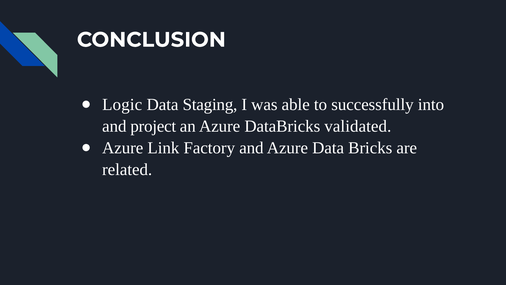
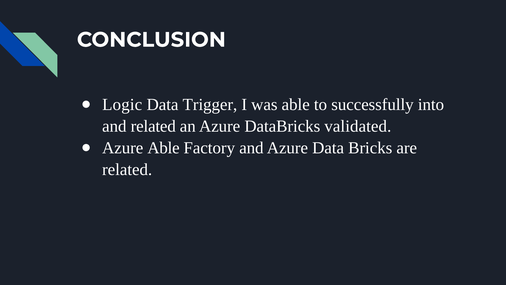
Staging: Staging -> Trigger
and project: project -> related
Azure Link: Link -> Able
